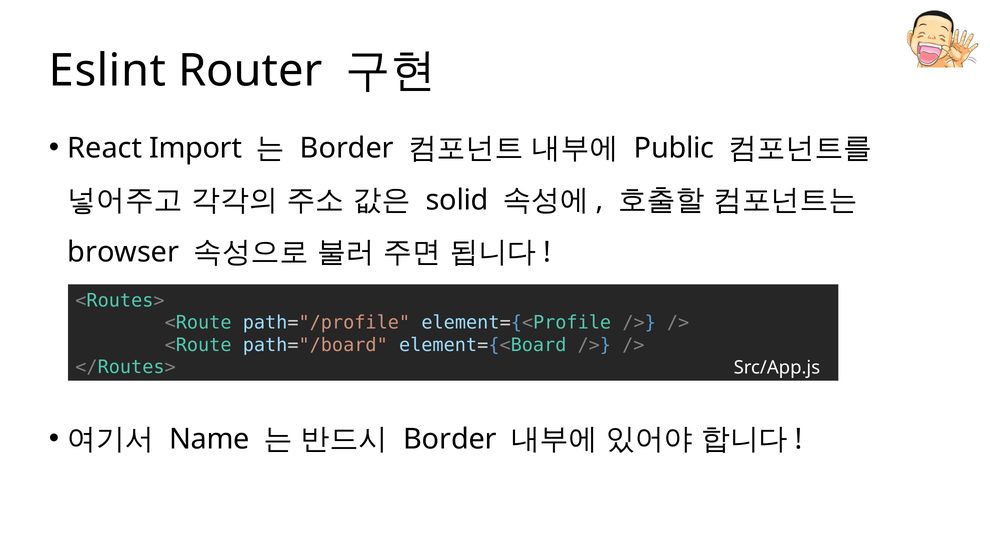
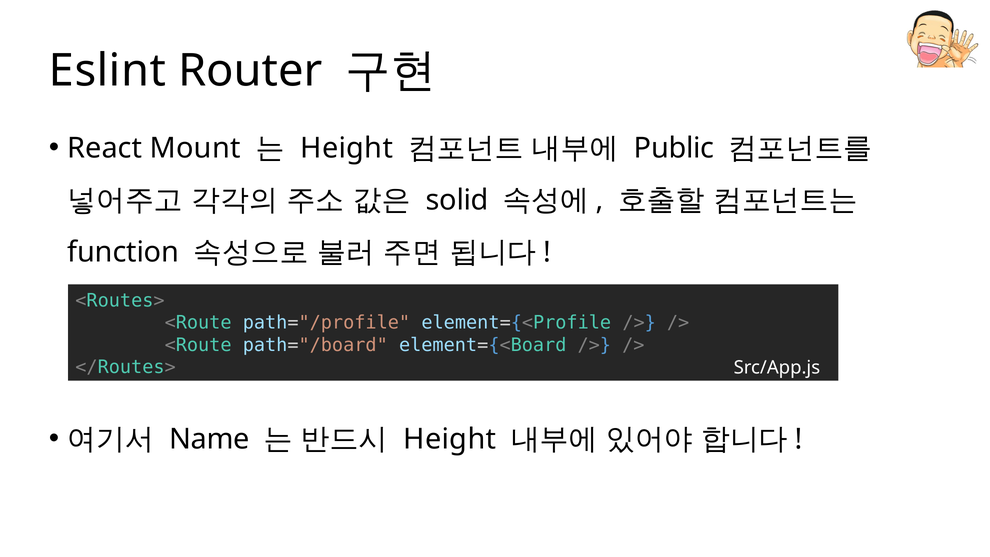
Import: Import -> Mount
Border at (347, 148): Border -> Height
browser: browser -> function
Border at (450, 439): Border -> Height
